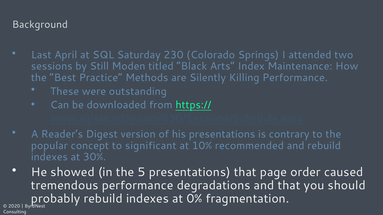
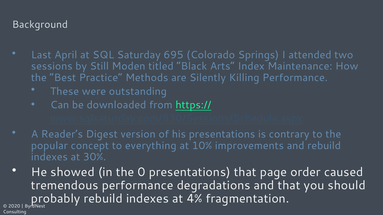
230: 230 -> 695
significant: significant -> everything
recommended: recommended -> improvements
5: 5 -> 0
0%: 0% -> 4%
